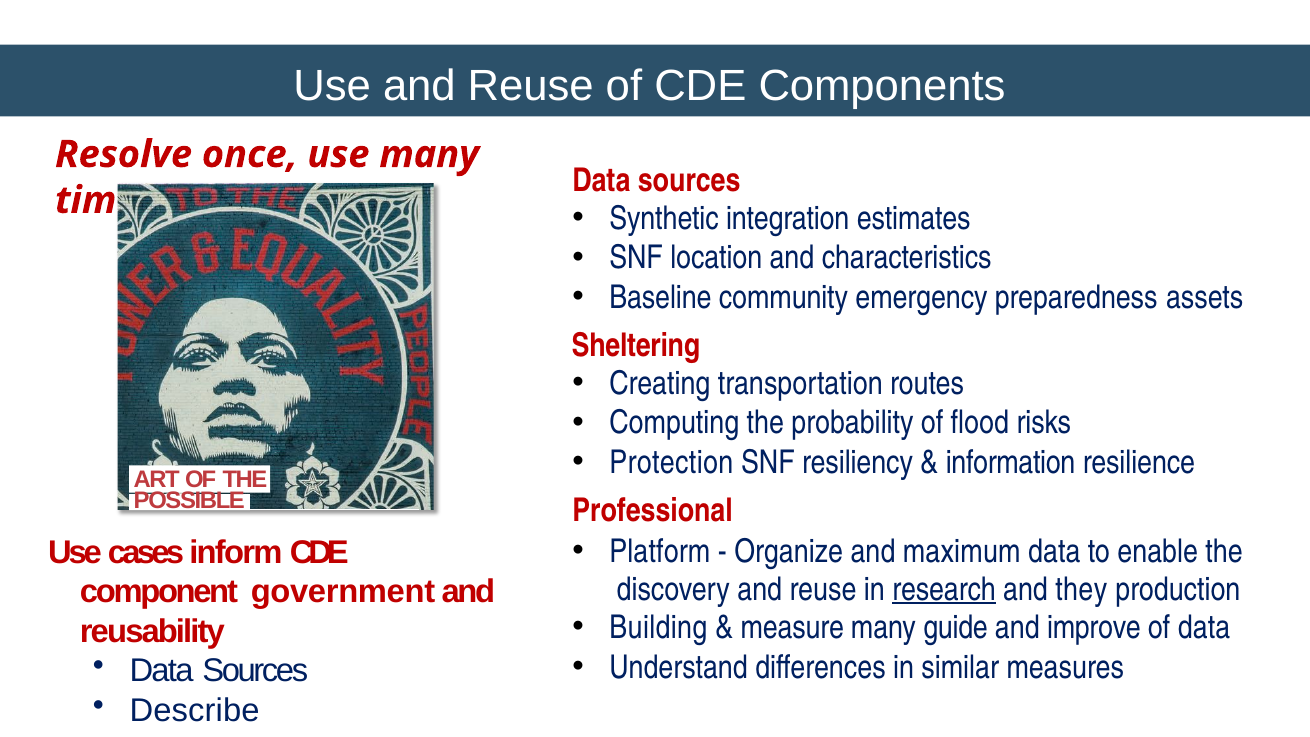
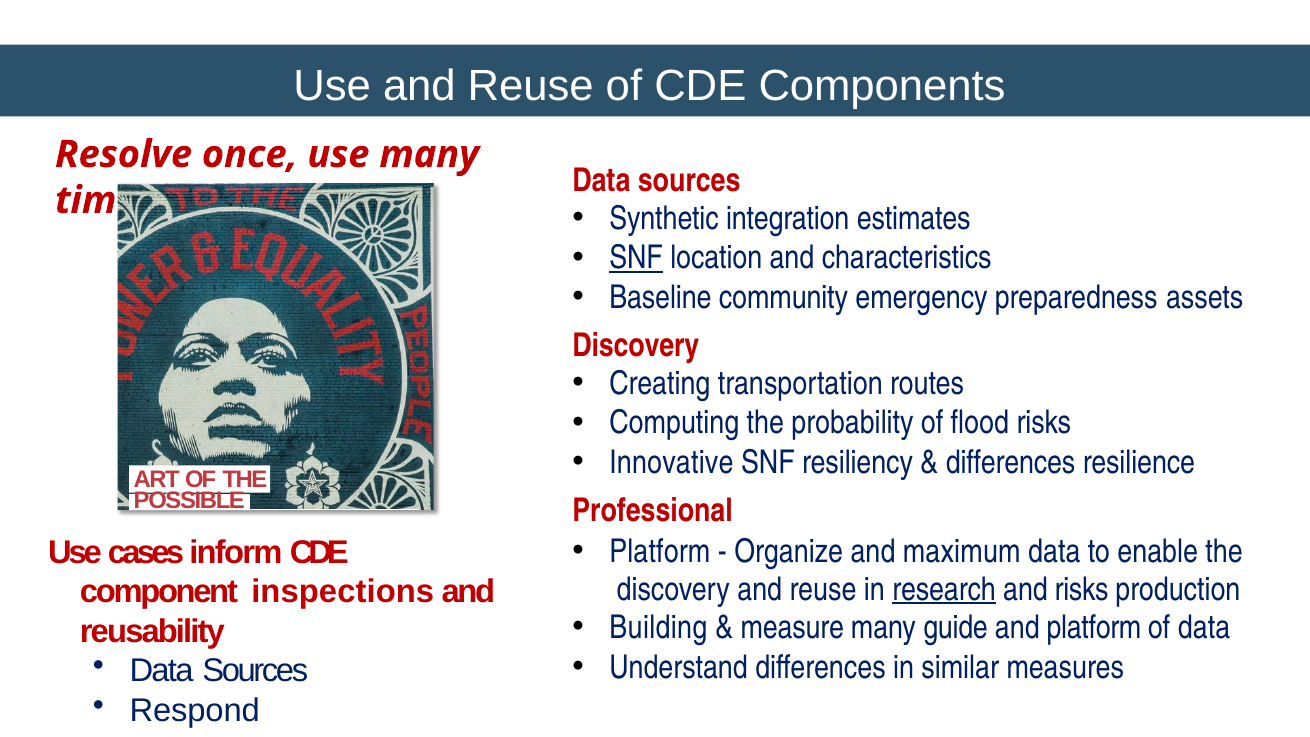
SNF at (636, 258) underline: none -> present
Sheltering at (636, 345): Sheltering -> Discovery
Protection: Protection -> Innovative
information at (1011, 463): information -> differences
and they: they -> risks
government: government -> inspections
and improve: improve -> platform
Describe: Describe -> Respond
